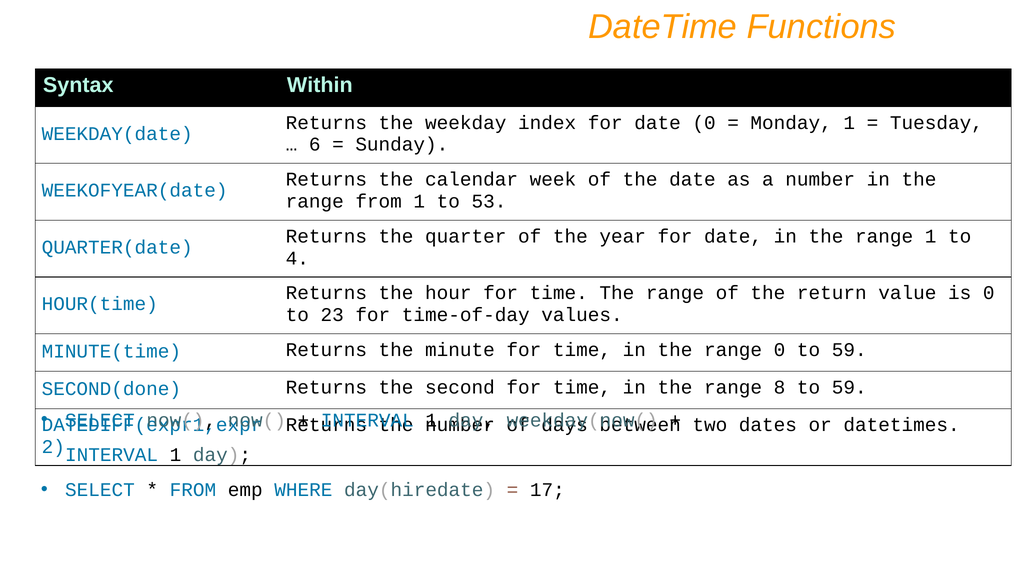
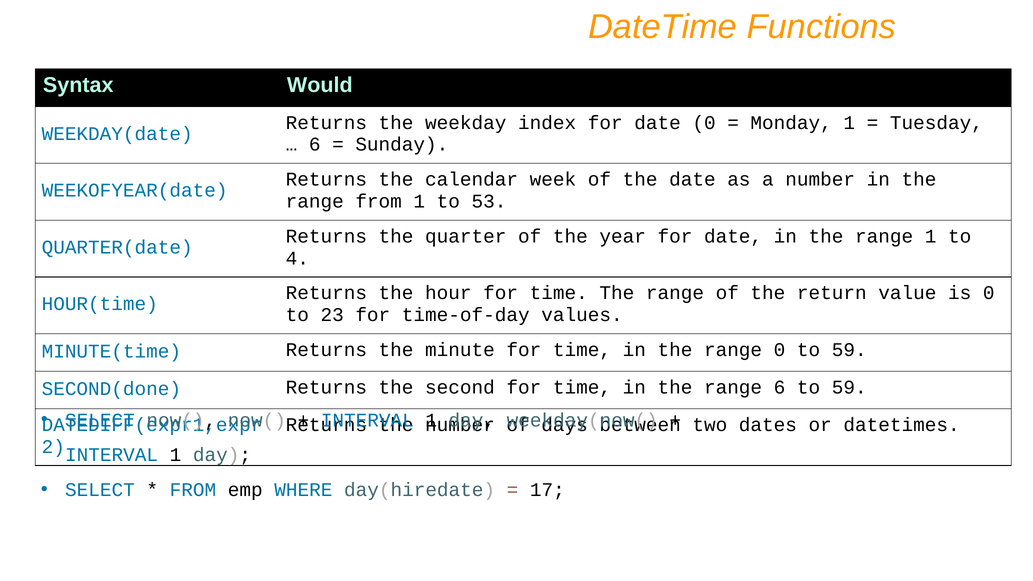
Within: Within -> Would
range 8: 8 -> 6
